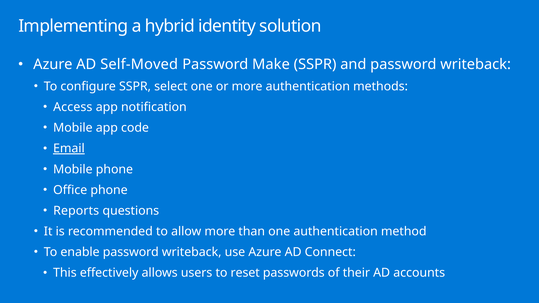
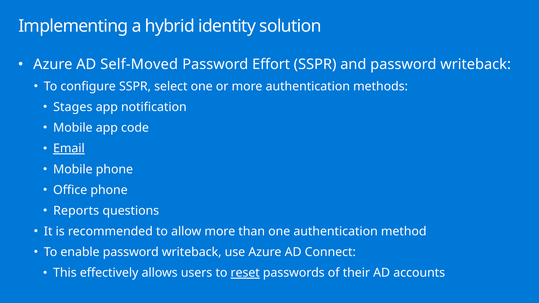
Make: Make -> Effort
Access: Access -> Stages
reset underline: none -> present
